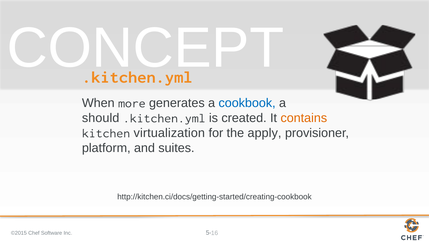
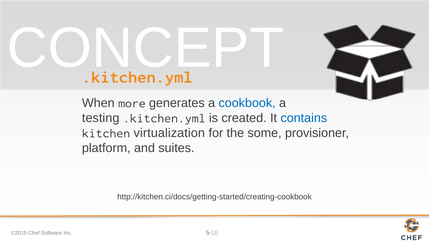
should: should -> testing
contains colour: orange -> blue
apply: apply -> some
